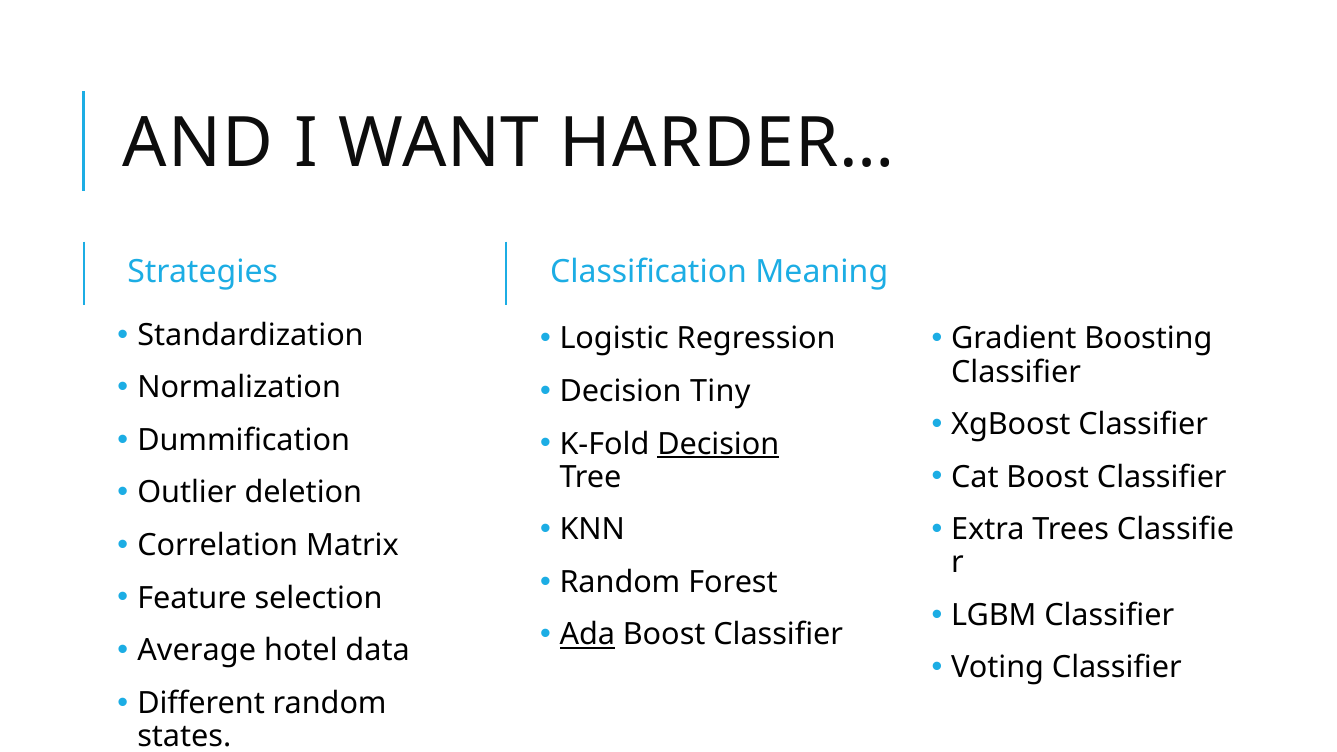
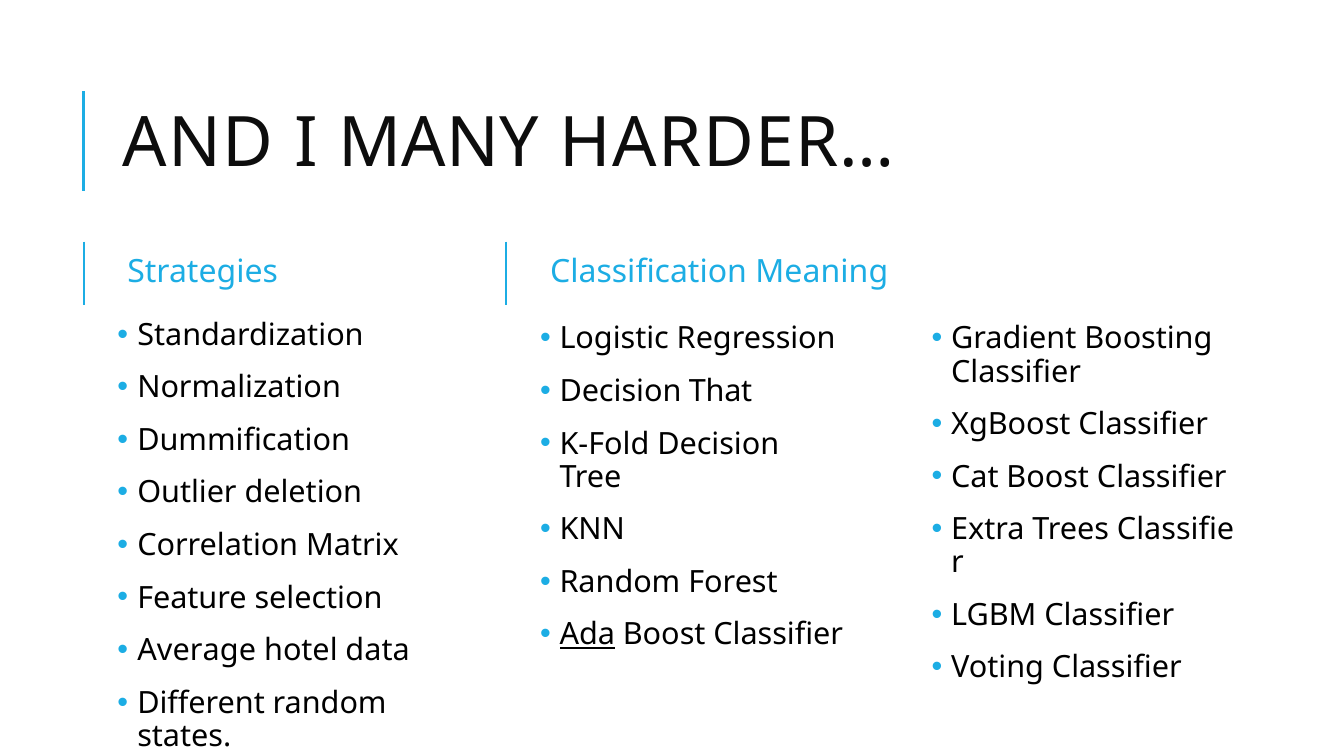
WANT: WANT -> MANY
Tiny: Tiny -> That
Decision at (718, 444) underline: present -> none
